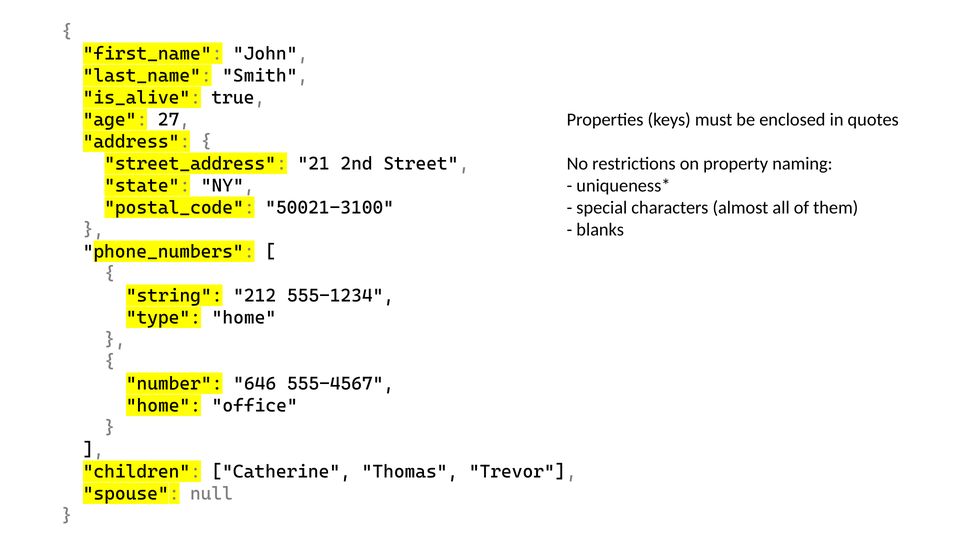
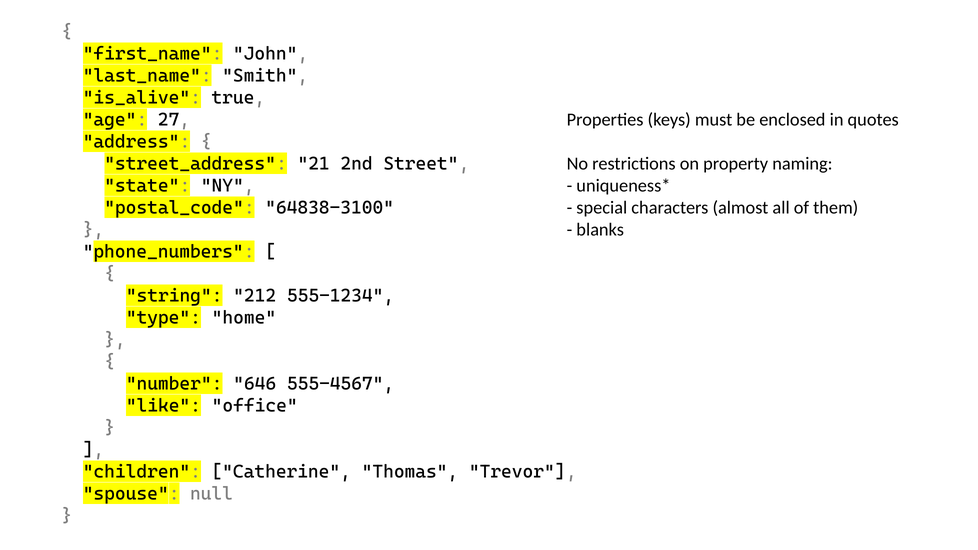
50021-3100: 50021-3100 -> 64838-3100
home at (163, 406): home -> like
